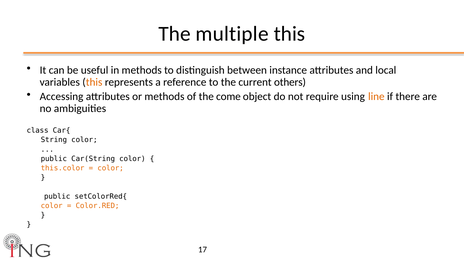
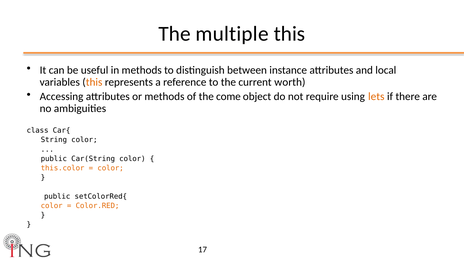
others: others -> worth
line: line -> lets
